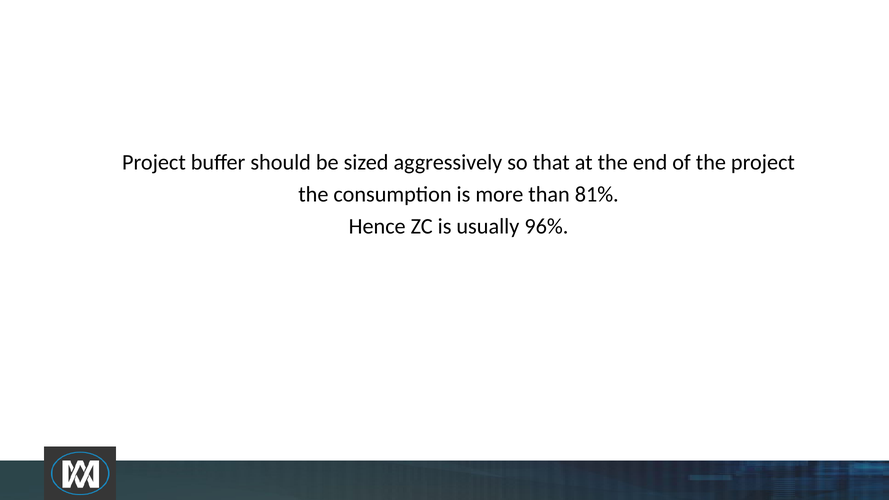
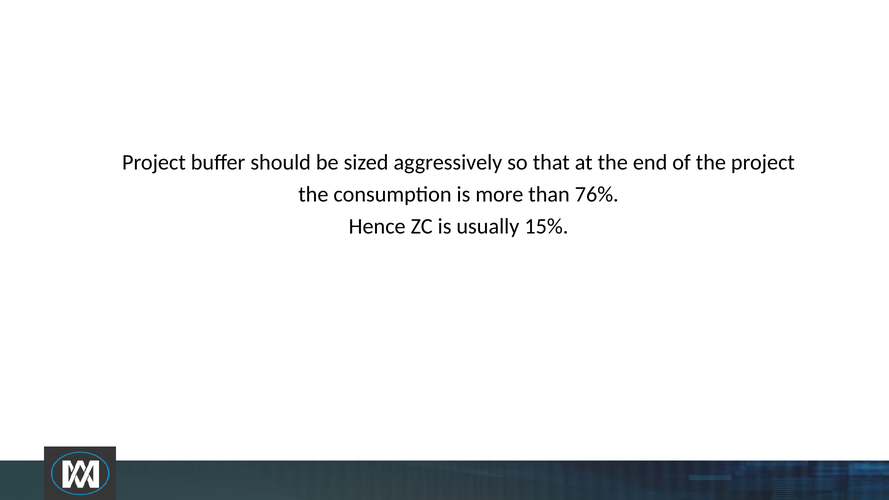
81%: 81% -> 76%
96%: 96% -> 15%
